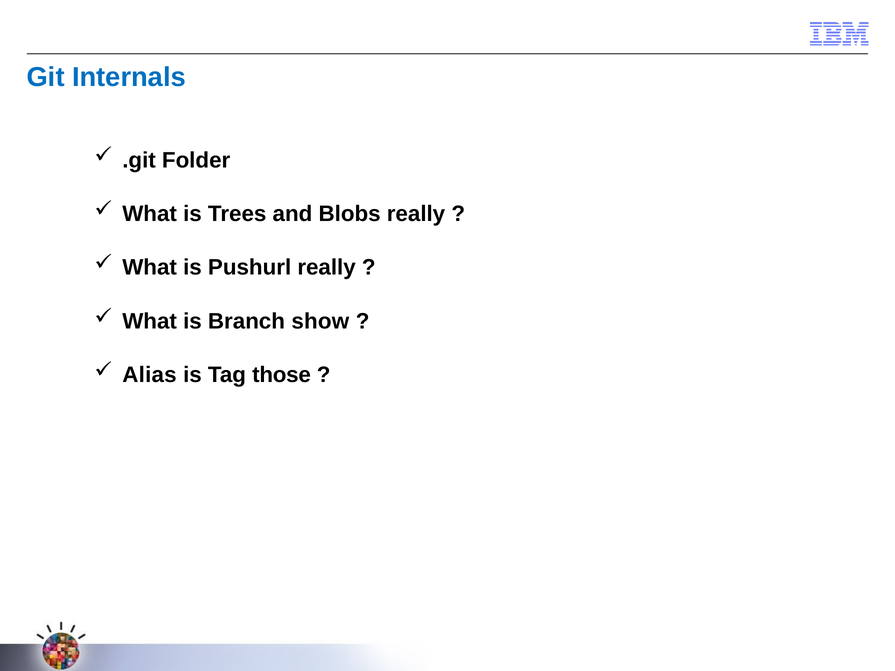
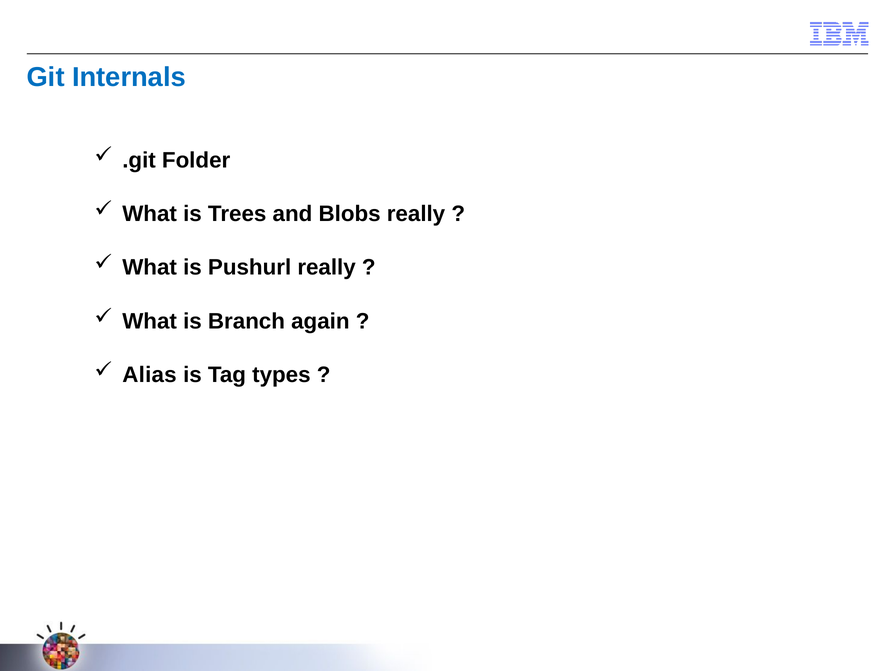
show: show -> again
those: those -> types
